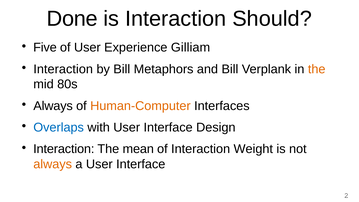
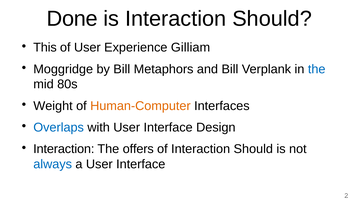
Five: Five -> This
Interaction at (63, 69): Interaction -> Moggridge
the at (317, 69) colour: orange -> blue
Always at (53, 106): Always -> Weight
mean: mean -> offers
of Interaction Weight: Weight -> Should
always at (53, 164) colour: orange -> blue
